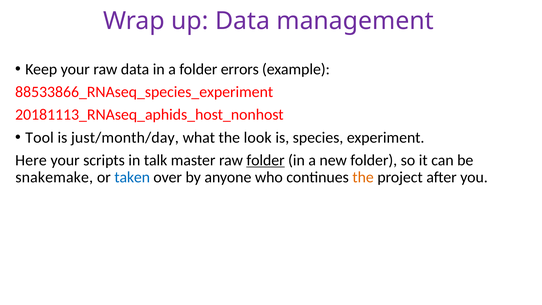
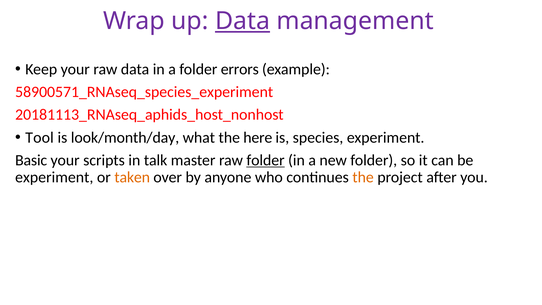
Data at (243, 21) underline: none -> present
88533866_RNAseq_species_experiment: 88533866_RNAseq_species_experiment -> 58900571_RNAseq_species_experiment
just/month/day: just/month/day -> look/month/day
look: look -> here
Here: Here -> Basic
snakemake at (54, 177): snakemake -> experiment
taken colour: blue -> orange
